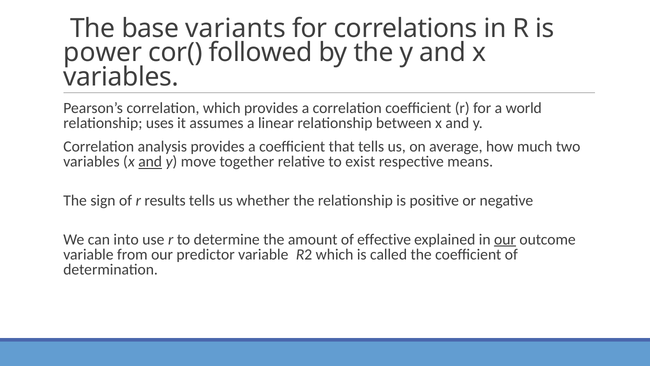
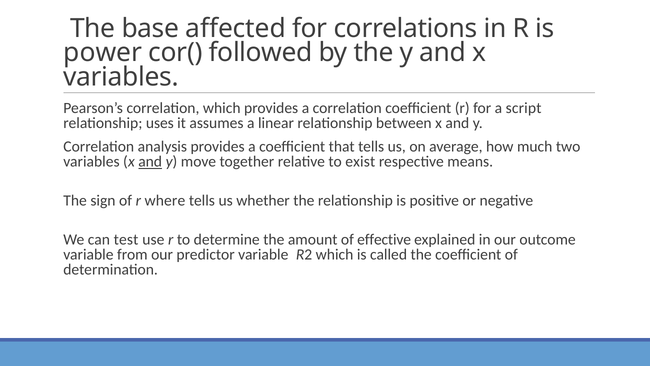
variants: variants -> affected
world: world -> script
results: results -> where
into: into -> test
our at (505, 239) underline: present -> none
